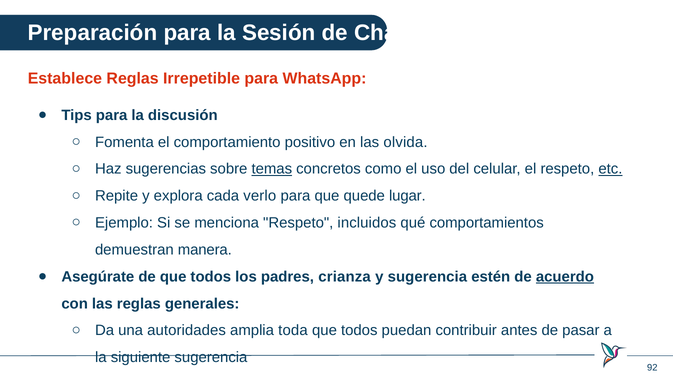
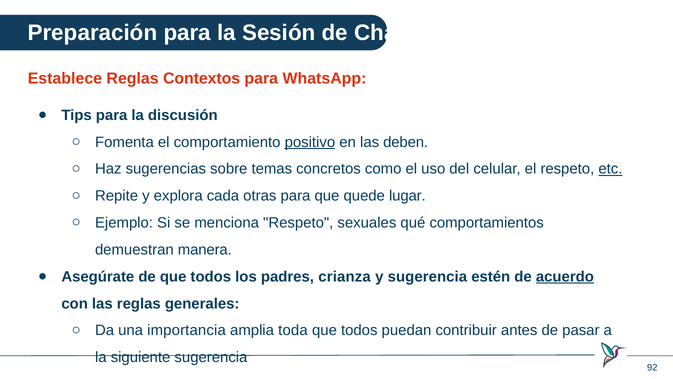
Irrepetible: Irrepetible -> Contextos
positivo underline: none -> present
olvida: olvida -> deben
temas underline: present -> none
verlo: verlo -> otras
incluidos: incluidos -> sexuales
autoridades: autoridades -> importancia
